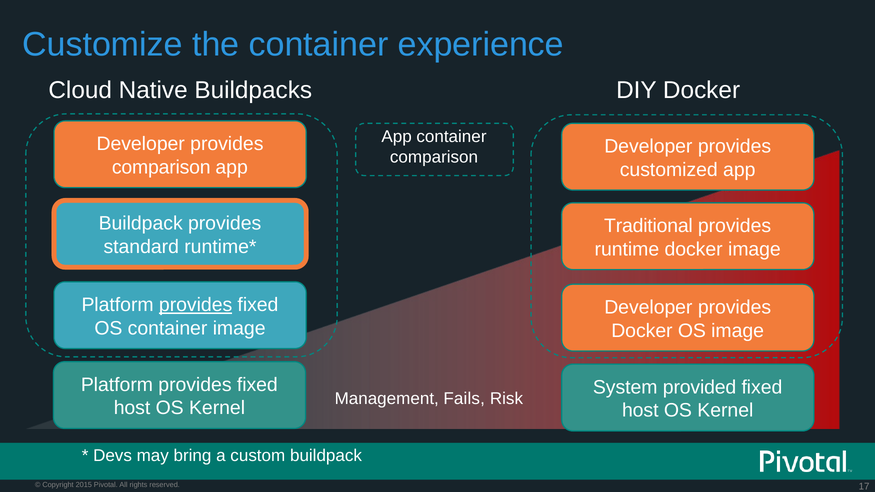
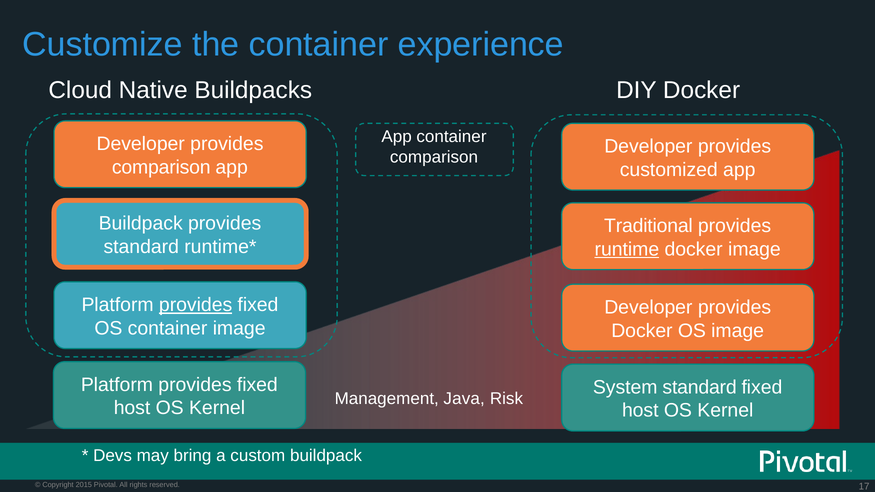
runtime underline: none -> present
System provided: provided -> standard
Fails: Fails -> Java
